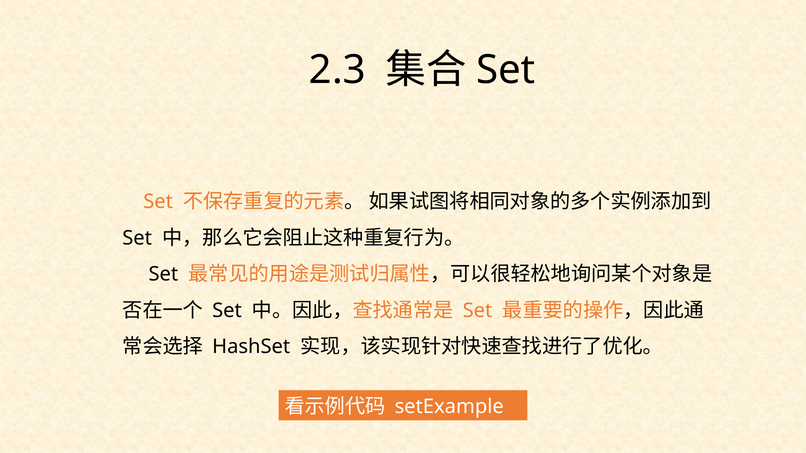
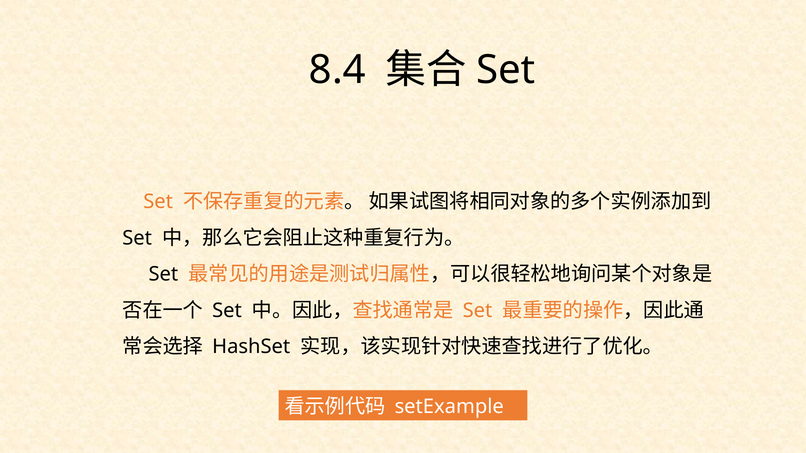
2.3: 2.3 -> 8.4
